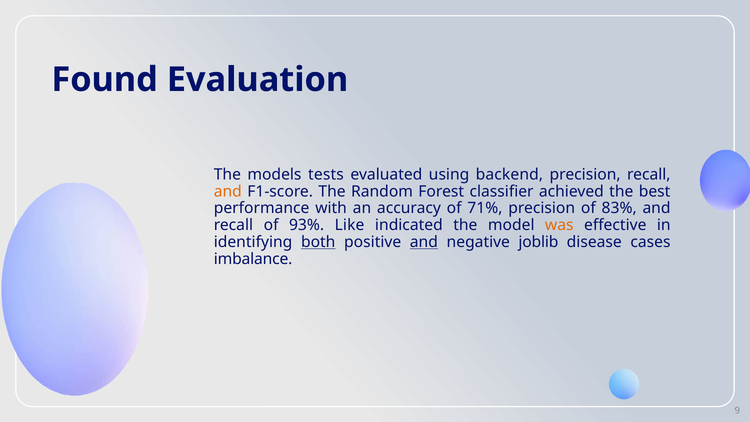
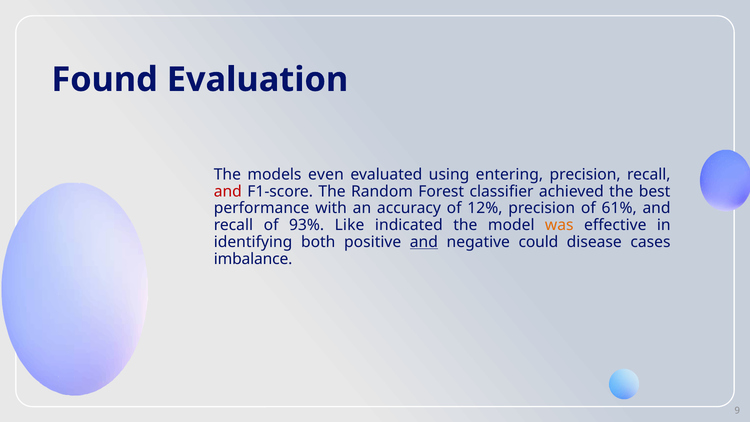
tests: tests -> even
backend: backend -> entering
and at (228, 191) colour: orange -> red
71%: 71% -> 12%
83%: 83% -> 61%
both underline: present -> none
joblib: joblib -> could
